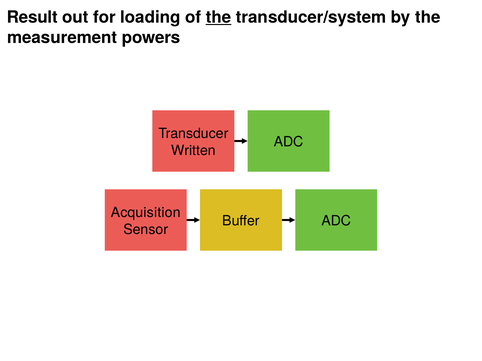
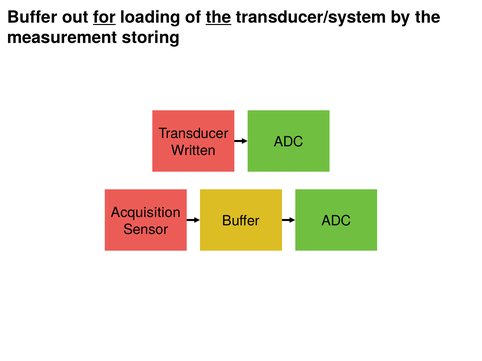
Result at (32, 17): Result -> Buffer
for underline: none -> present
powers: powers -> storing
